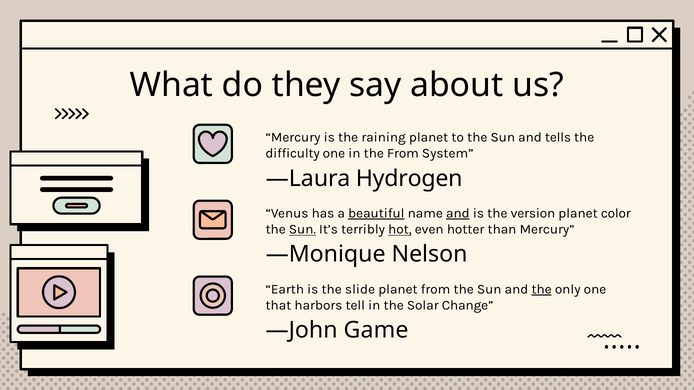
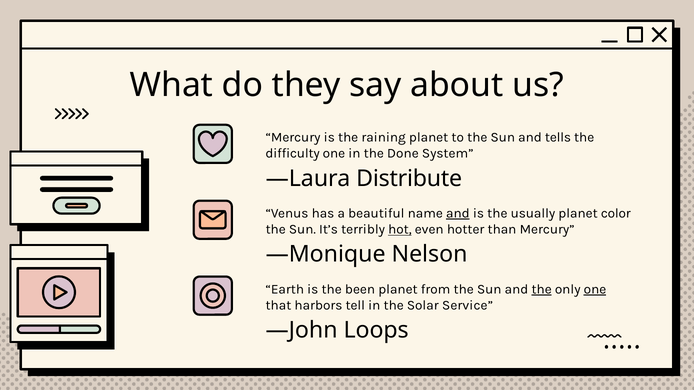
the From: From -> Done
Hydrogen: Hydrogen -> Distribute
beautiful underline: present -> none
version: version -> usually
Sun at (302, 230) underline: present -> none
slide: slide -> been
one at (595, 289) underline: none -> present
Change: Change -> Service
Game: Game -> Loops
